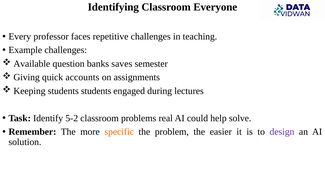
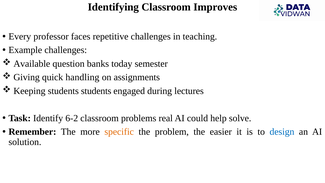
Everyone: Everyone -> Improves
saves: saves -> today
accounts: accounts -> handling
5-2: 5-2 -> 6-2
design colour: purple -> blue
